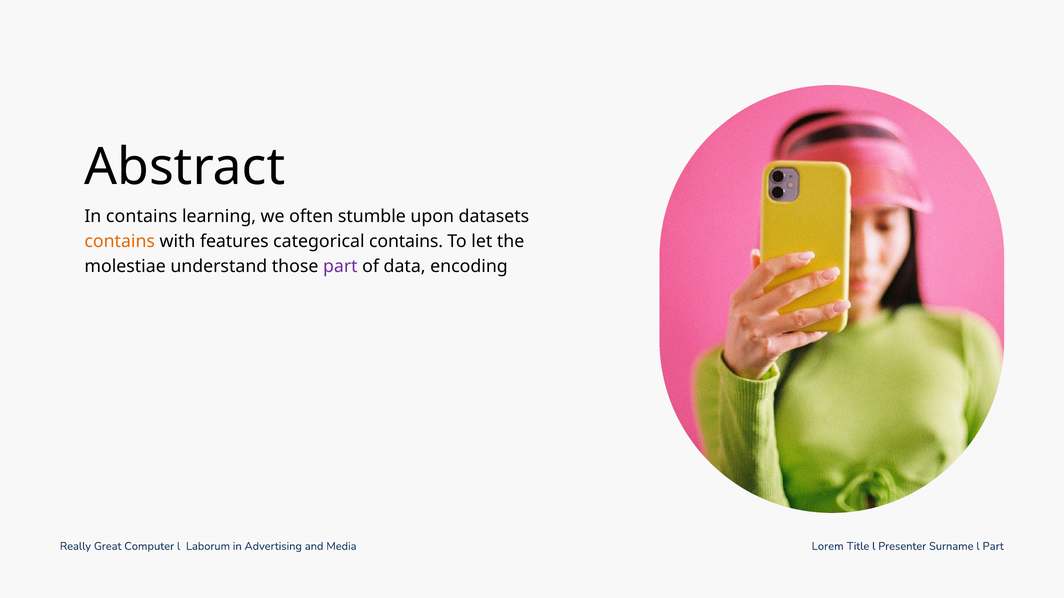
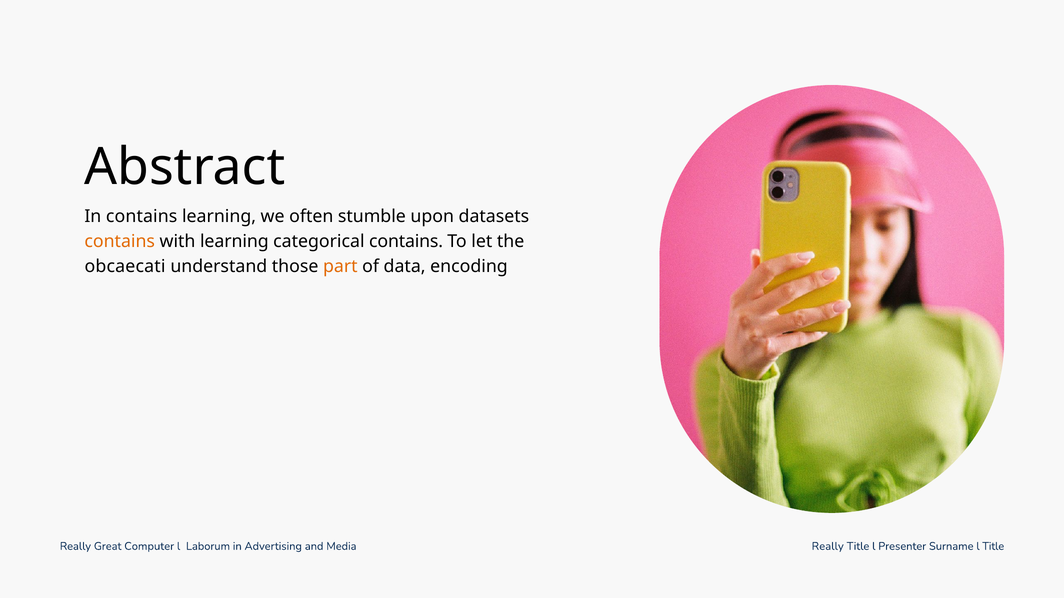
with features: features -> learning
molestiae: molestiae -> obcaecati
part at (340, 266) colour: purple -> orange
Media Lorem: Lorem -> Really
l Part: Part -> Title
